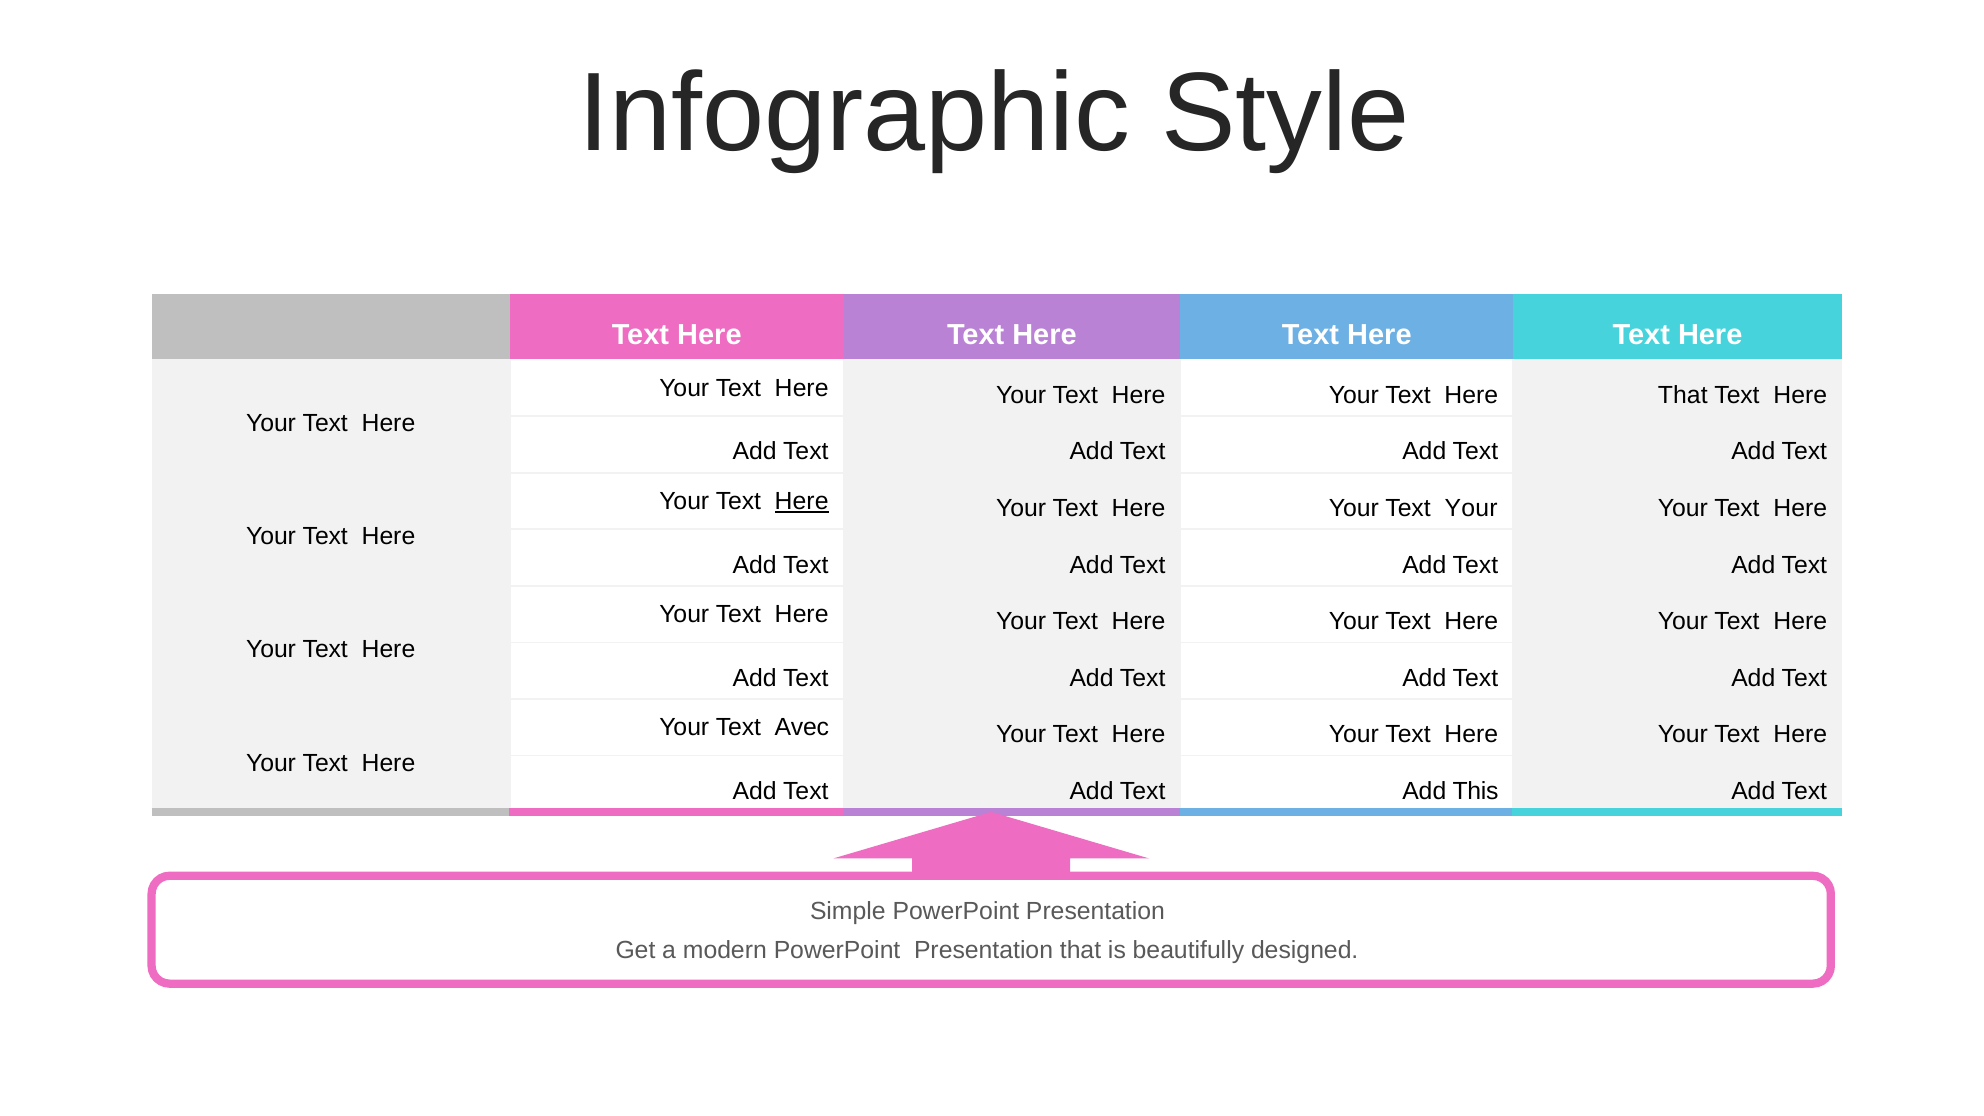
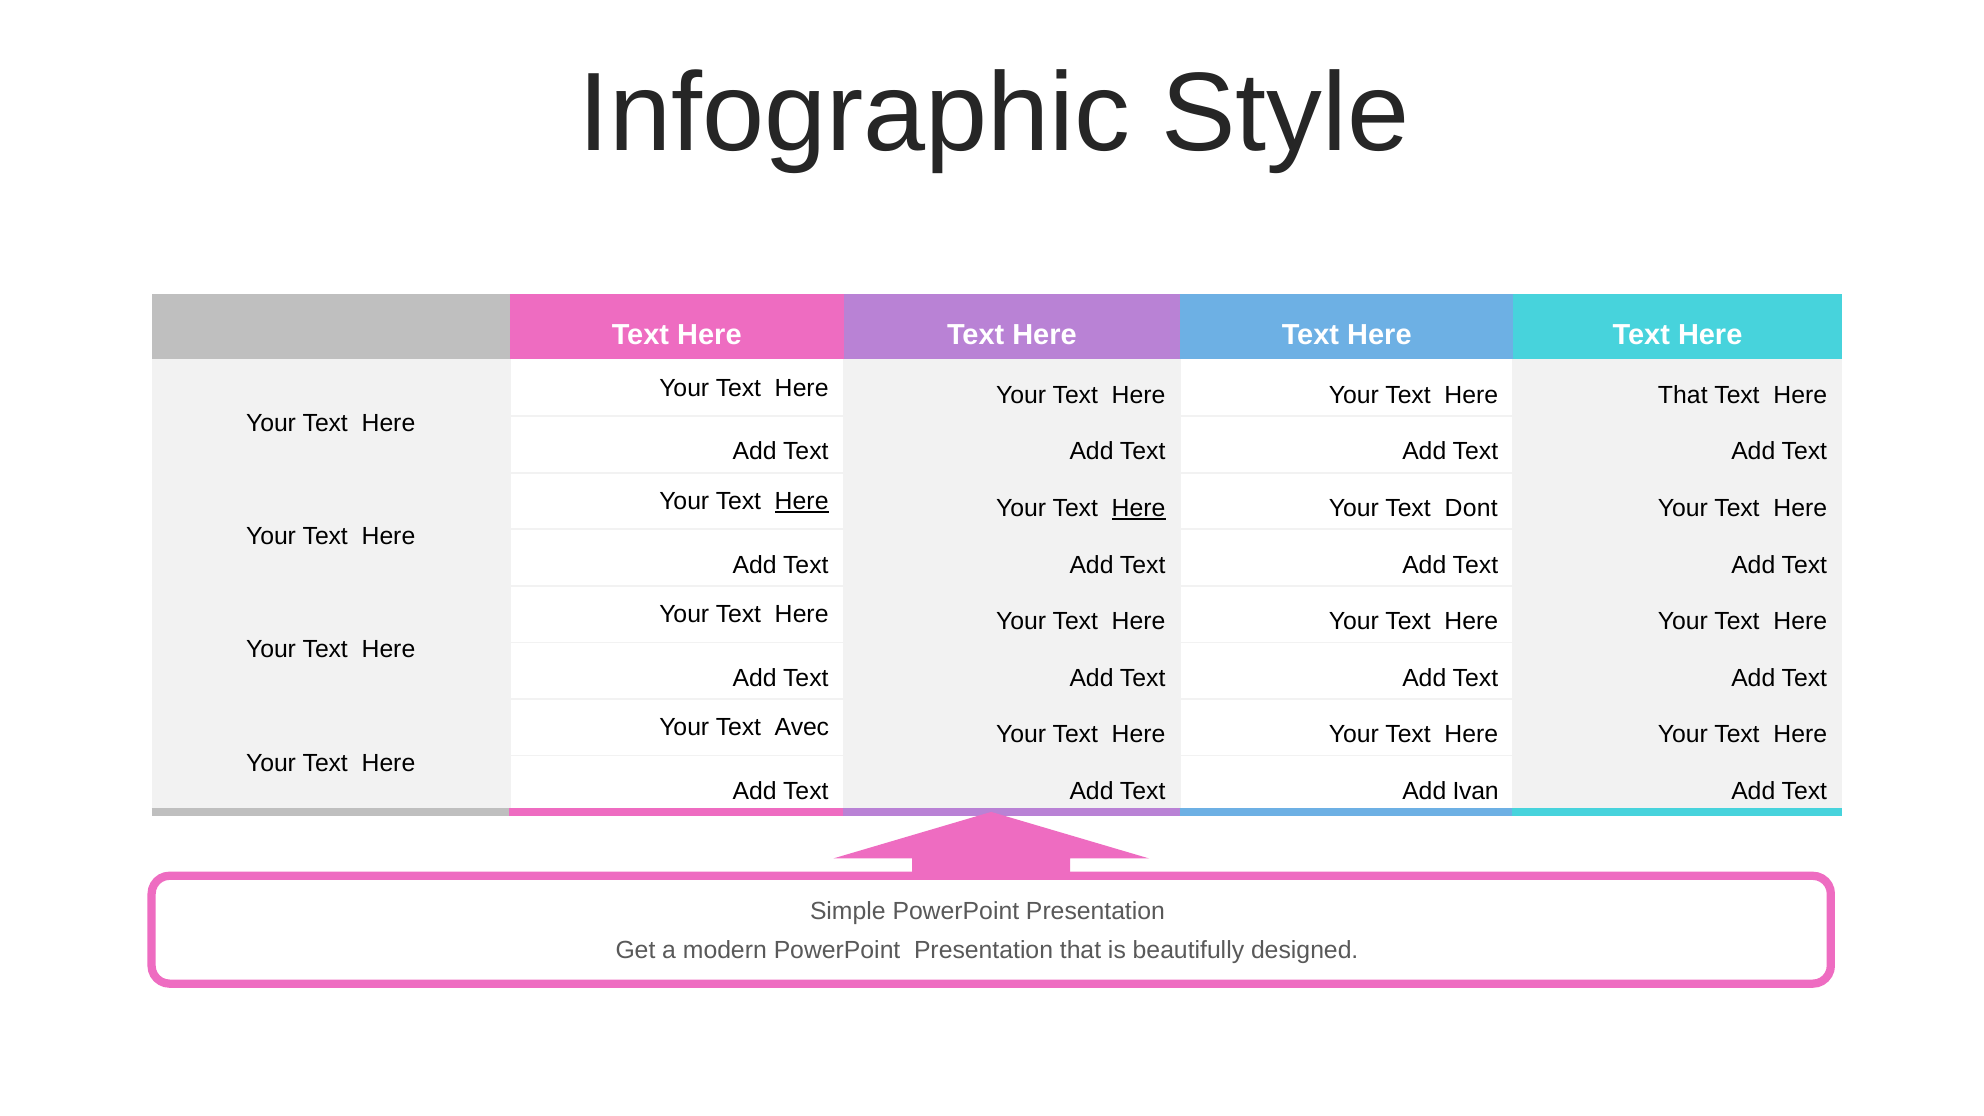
Here at (1139, 508) underline: none -> present
Your Text Your: Your -> Dont
This: This -> Ivan
